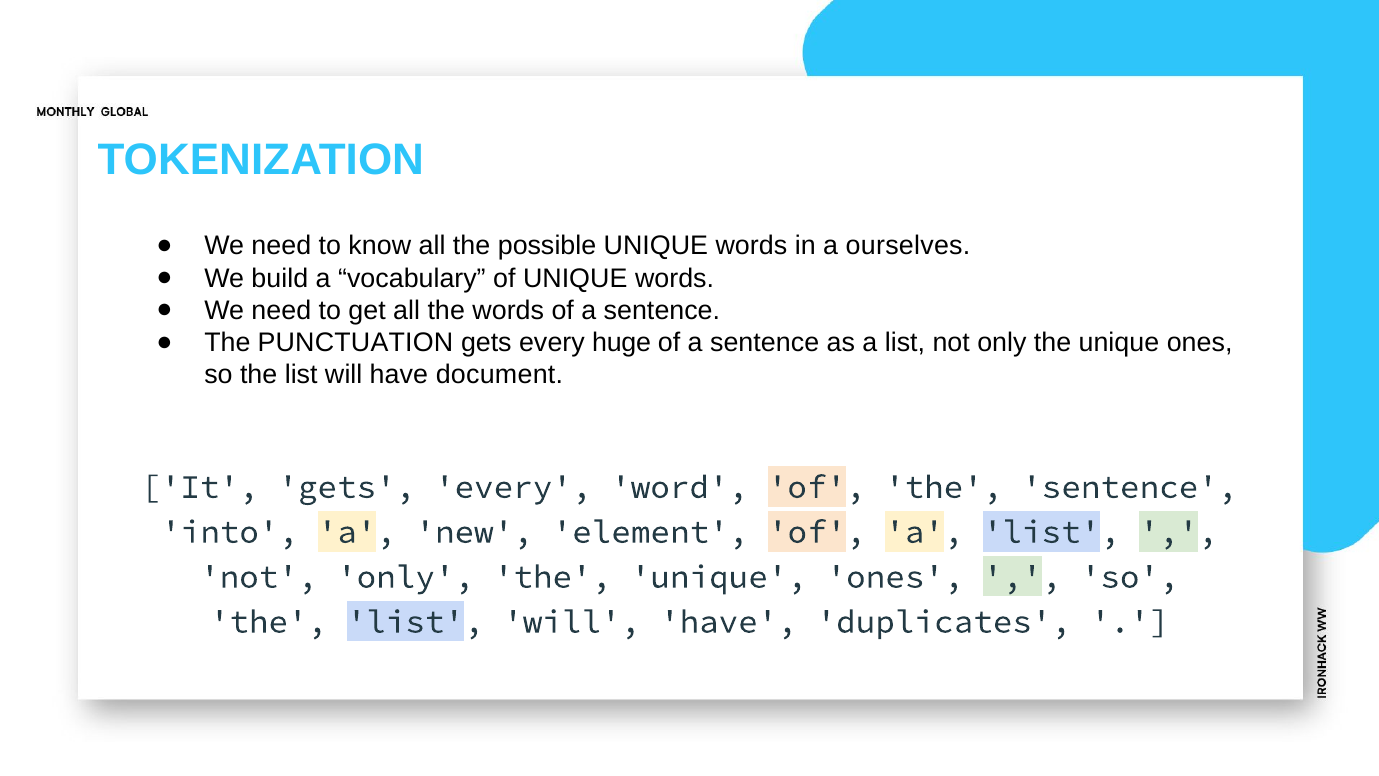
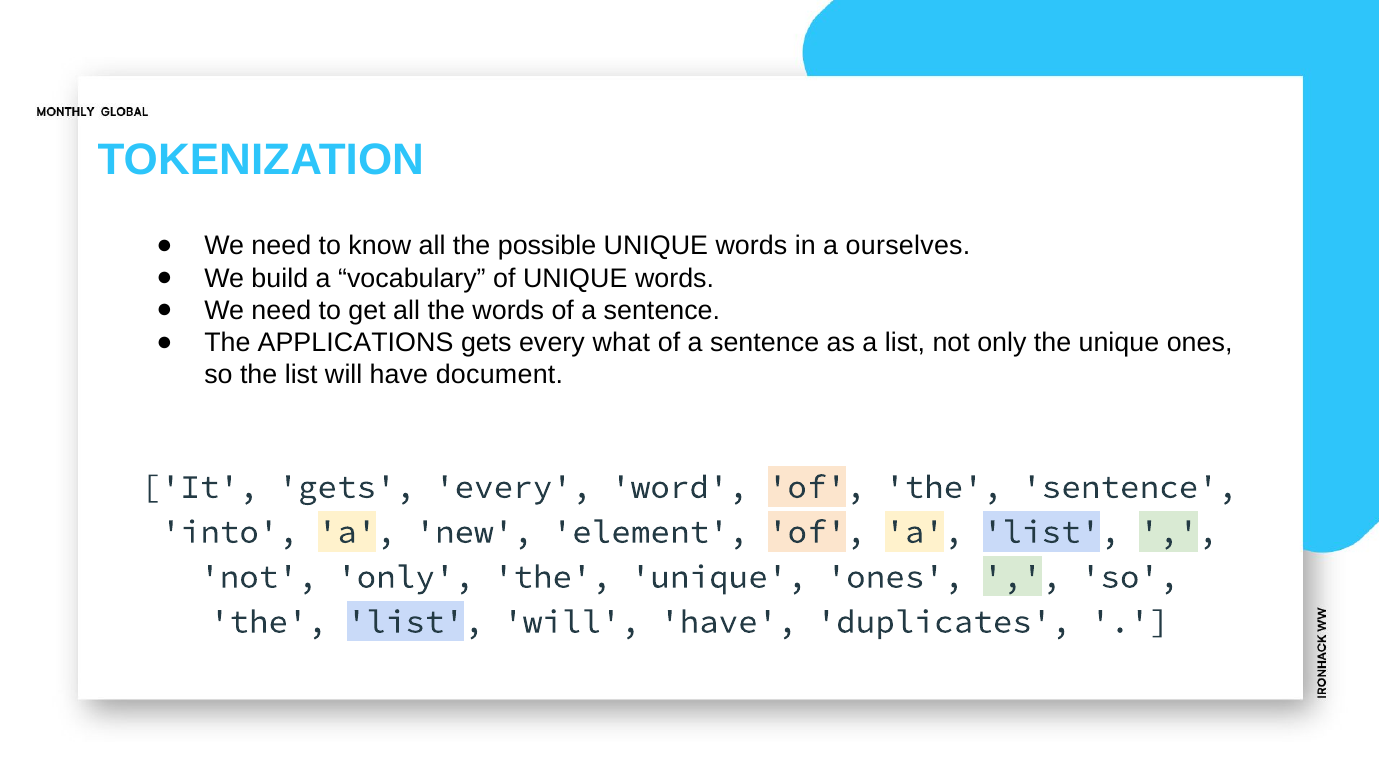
PUNCTUATION: PUNCTUATION -> APPLICATIONS
huge: huge -> what
